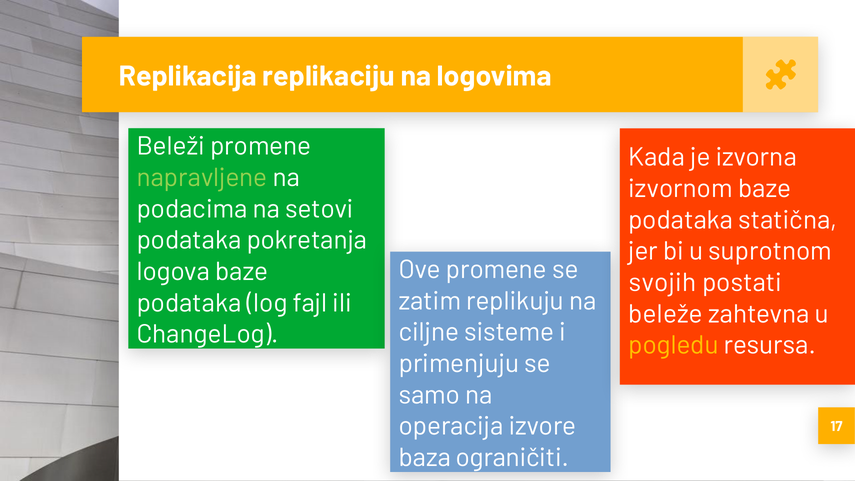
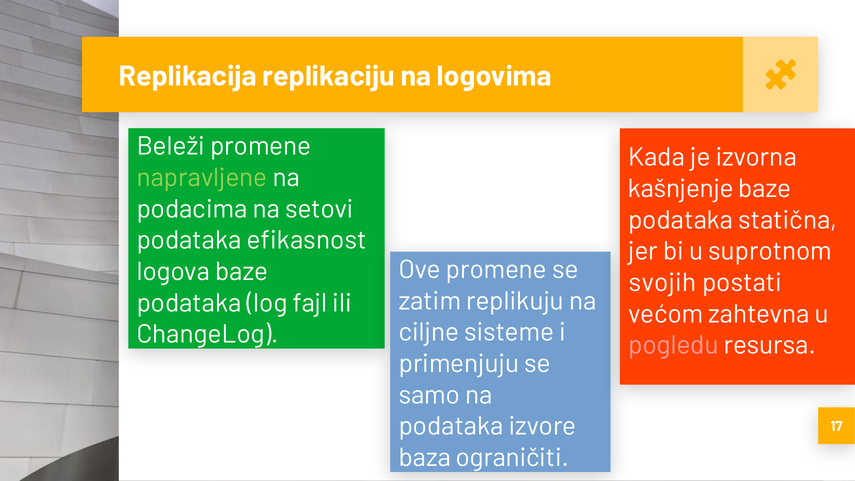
izvornom: izvornom -> kašnjenje
pokretanja: pokretanja -> efikasnost
beleže: beleže -> većom
pogledu colour: yellow -> pink
operacija at (451, 426): operacija -> podataka
